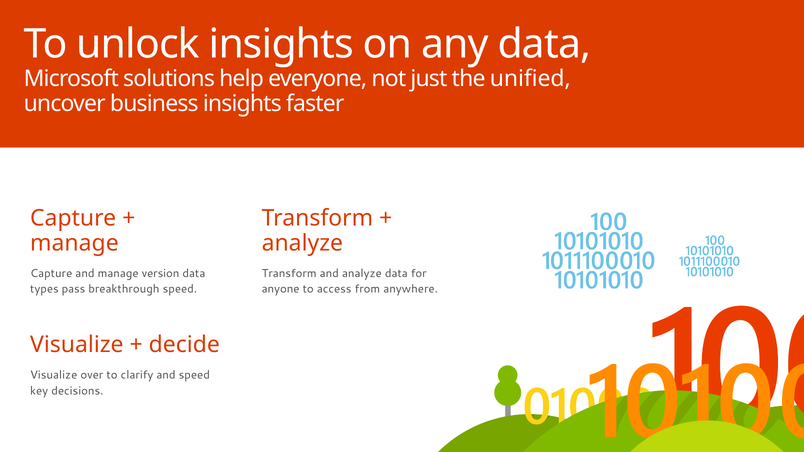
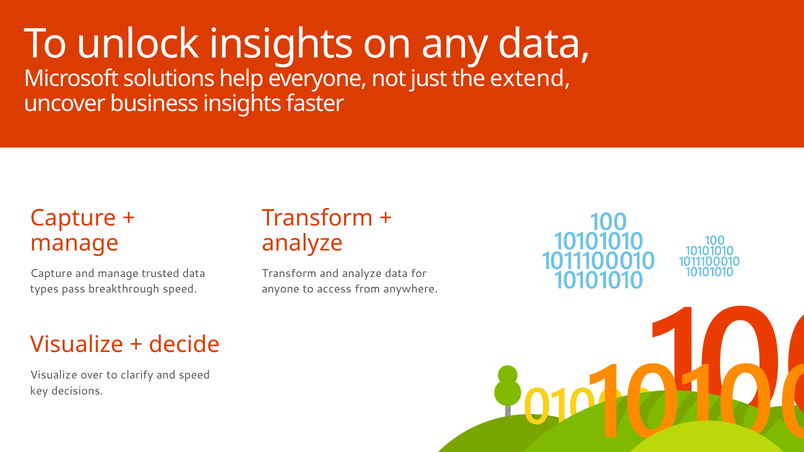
unified: unified -> extend
version: version -> trusted
